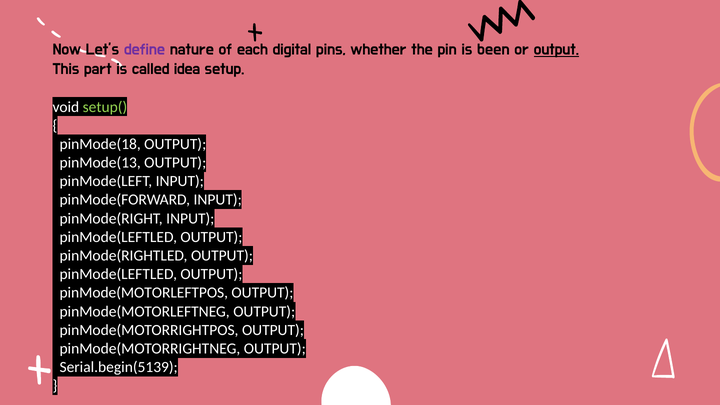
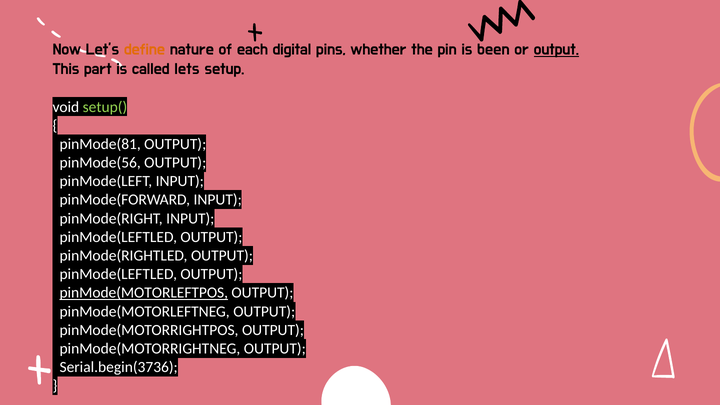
define colour: purple -> orange
idea: idea -> lets
pinMode(18: pinMode(18 -> pinMode(81
pinMode(13: pinMode(13 -> pinMode(56
pinMode(MOTORLEFTPOS underline: none -> present
Serial.begin(5139: Serial.begin(5139 -> Serial.begin(3736
